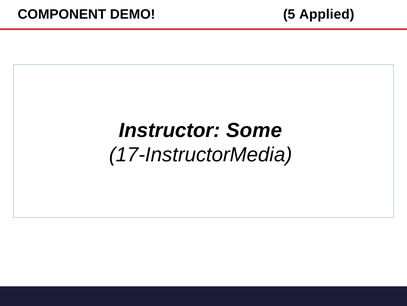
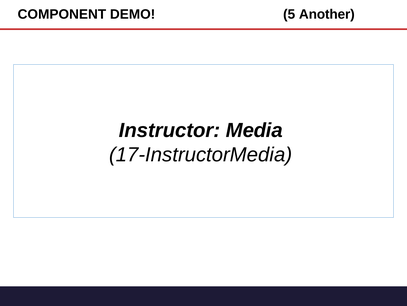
Applied: Applied -> Another
Some: Some -> Media
